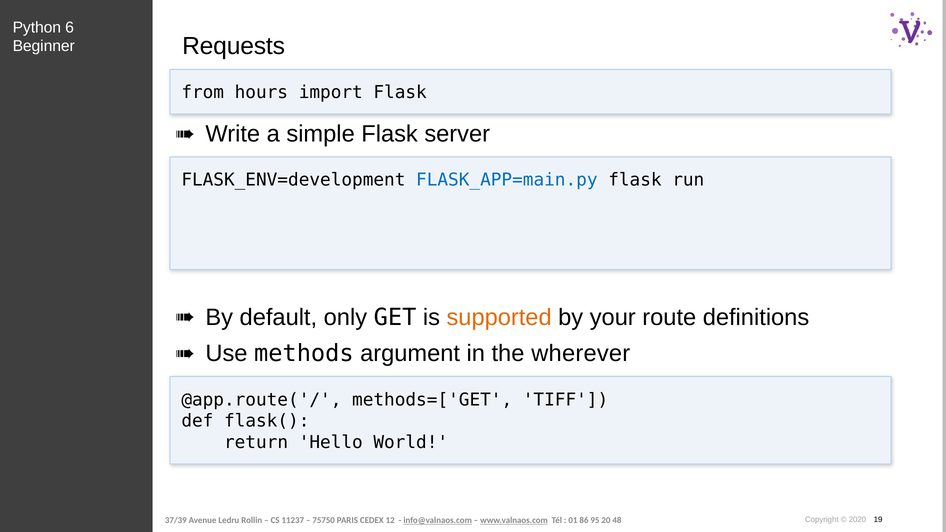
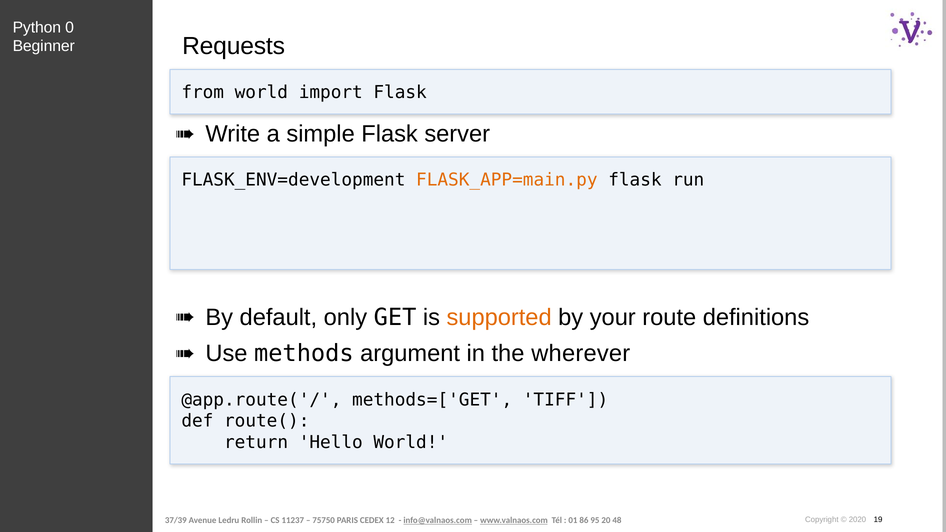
6: 6 -> 0
from hours: hours -> world
FLASK_APP=main.py colour: blue -> orange
flask(: flask( -> route(
